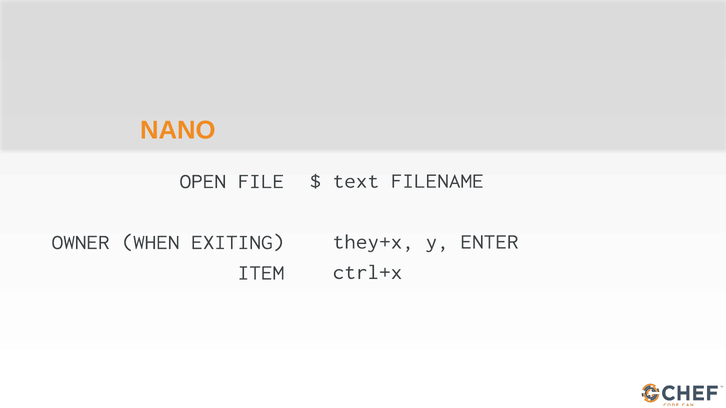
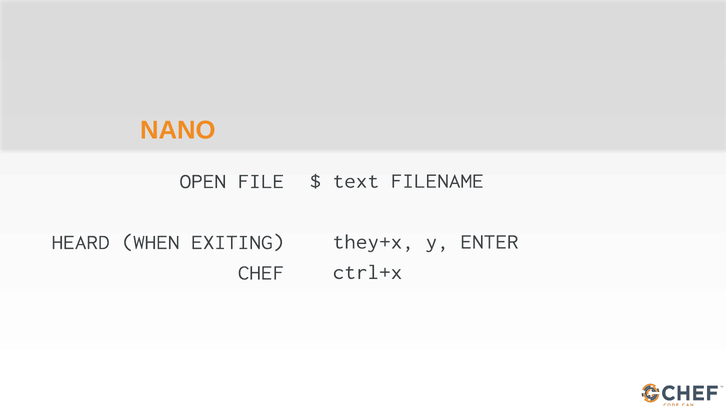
OWNER: OWNER -> HEARD
ITEM: ITEM -> CHEF
